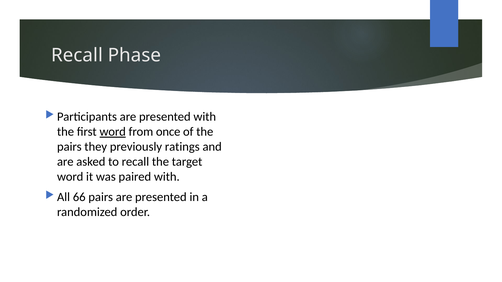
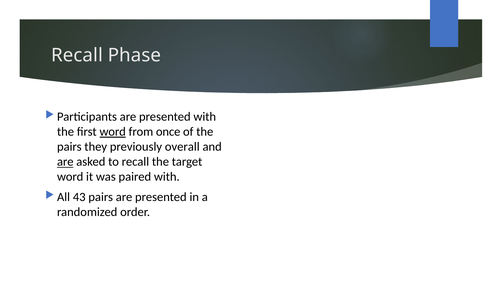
ratings: ratings -> overall
are at (65, 162) underline: none -> present
66: 66 -> 43
